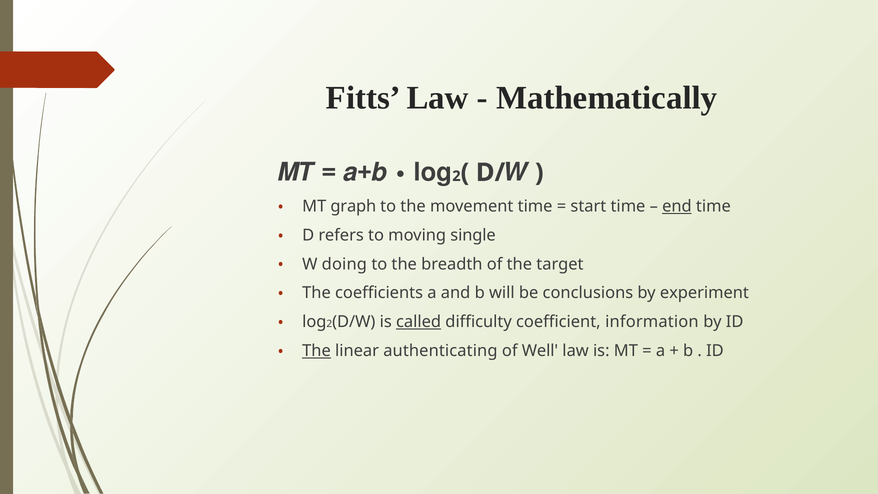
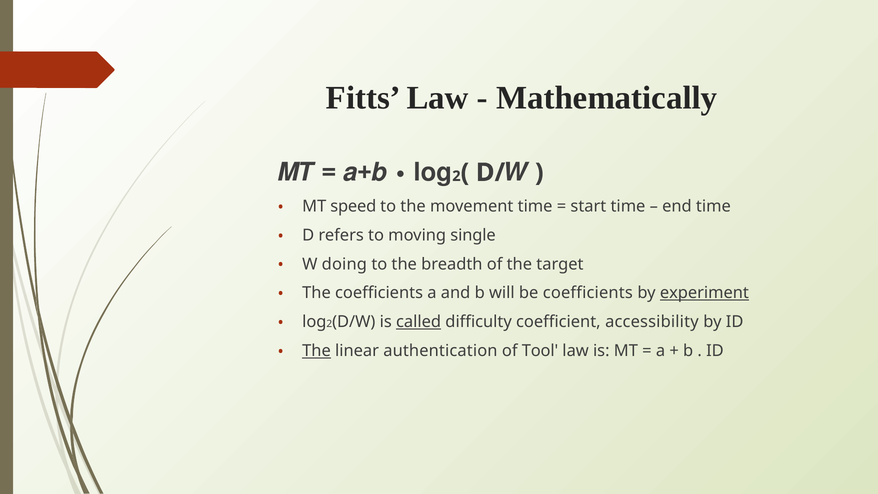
graph: graph -> speed
end underline: present -> none
be conclusions: conclusions -> coefficients
experiment underline: none -> present
information: information -> accessibility
authenticating: authenticating -> authentication
Well: Well -> Tool
